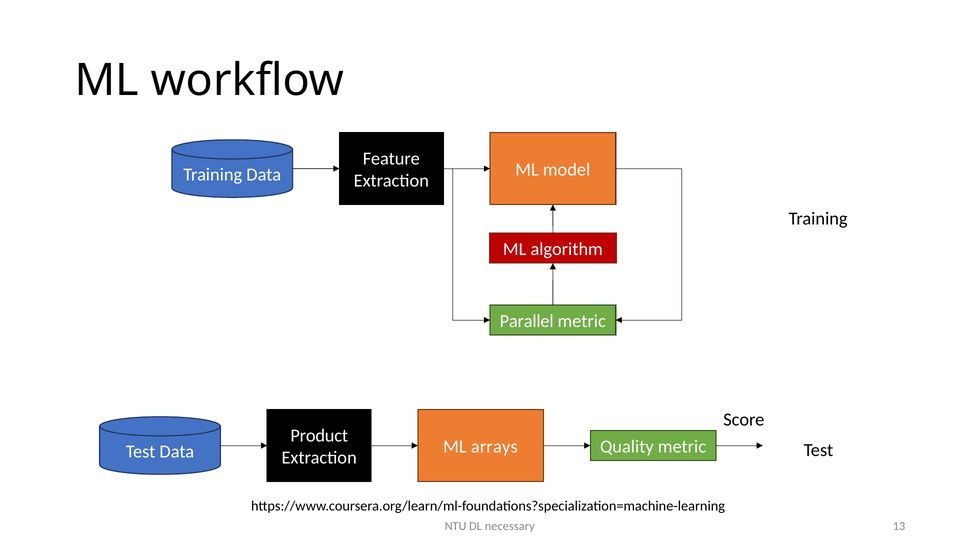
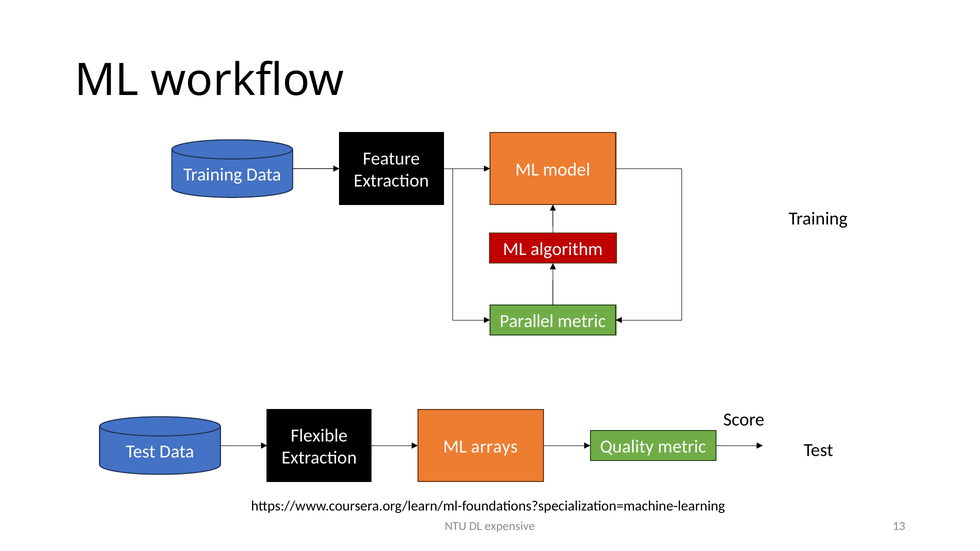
Product: Product -> Flexible
necessary: necessary -> expensive
